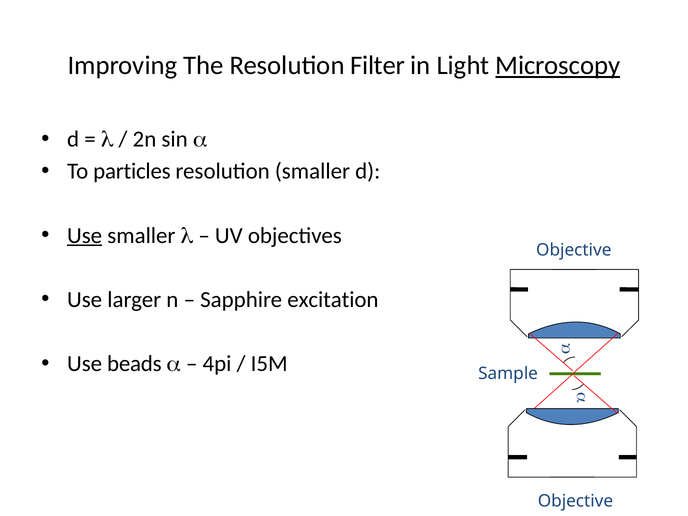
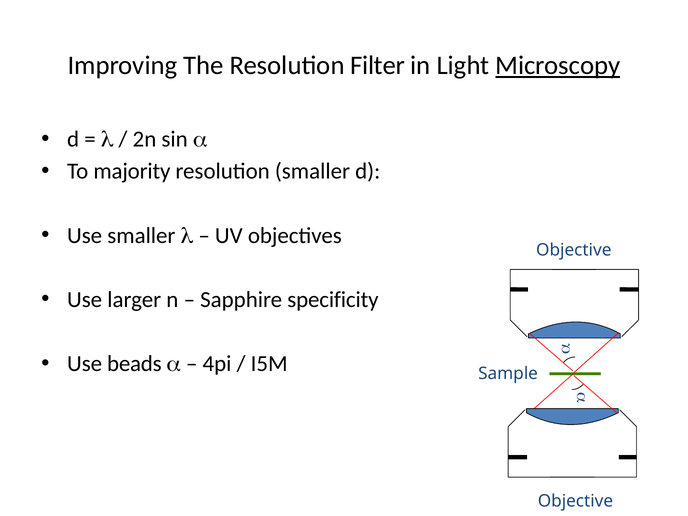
particles: particles -> majority
Use at (85, 236) underline: present -> none
excitation: excitation -> specificity
